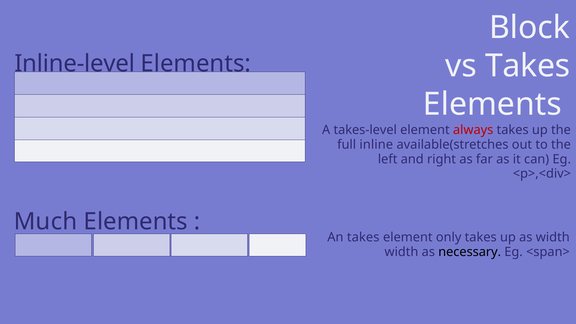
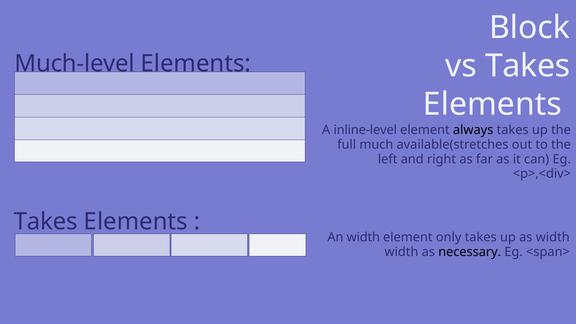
Inline-level: Inline-level -> Much-level
takes-level: takes-level -> inline-level
always colour: red -> black
inline: inline -> much
Much at (45, 222): Much -> Takes
An takes: takes -> width
